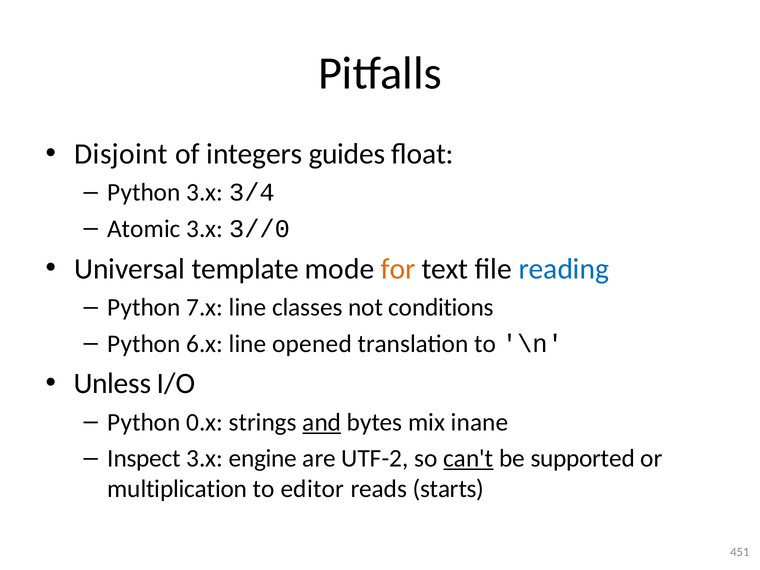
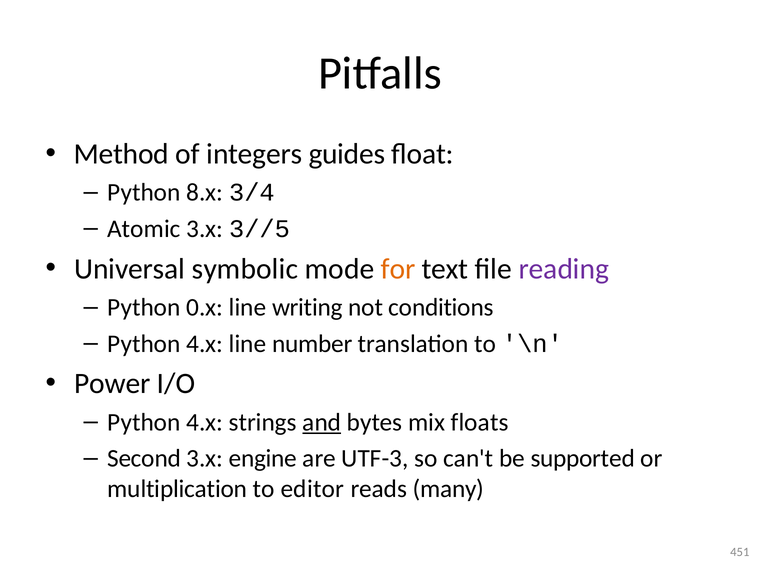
Disjoint: Disjoint -> Method
Python 3.x: 3.x -> 8.x
3//0: 3//0 -> 3//5
template: template -> symbolic
reading colour: blue -> purple
7.x: 7.x -> 0.x
classes: classes -> writing
6.x at (205, 344): 6.x -> 4.x
opened: opened -> number
Unless: Unless -> Power
0.x at (205, 422): 0.x -> 4.x
inane: inane -> floats
Inspect: Inspect -> Second
UTF-2: UTF-2 -> UTF-3
can't underline: present -> none
starts: starts -> many
